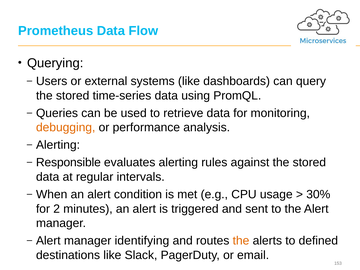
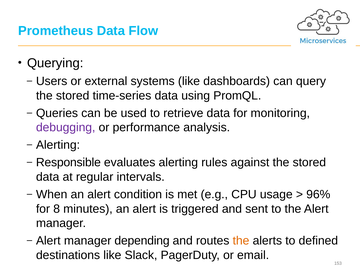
debugging colour: orange -> purple
30%: 30% -> 96%
2: 2 -> 8
identifying: identifying -> depending
